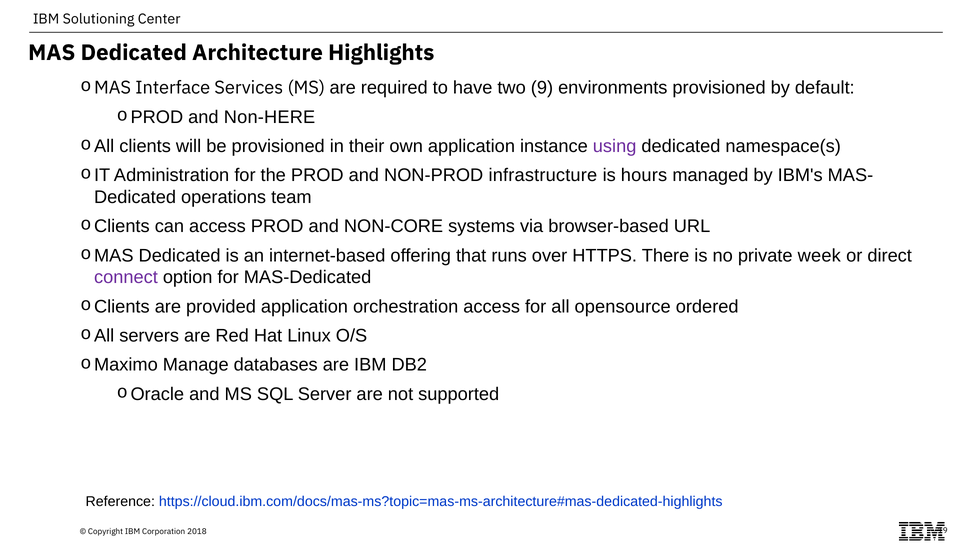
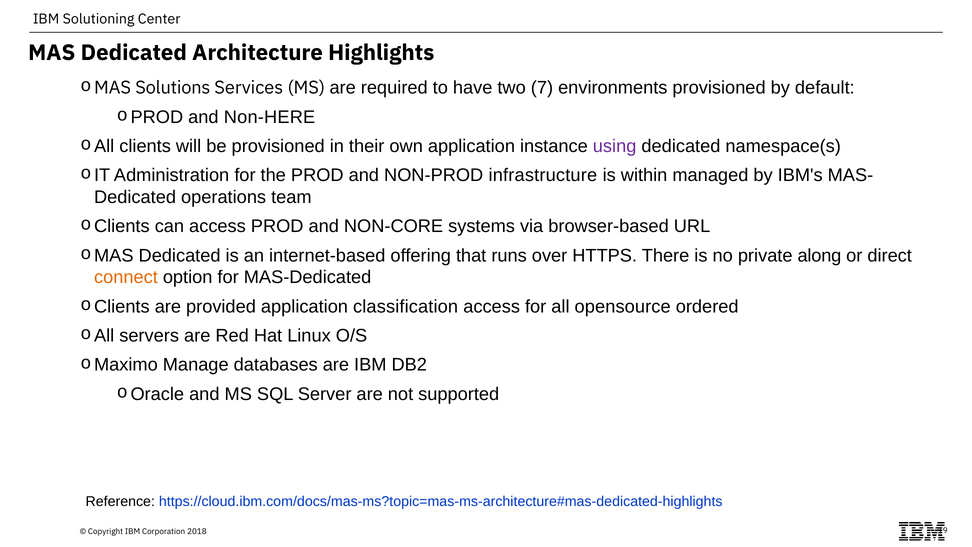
Interface: Interface -> Solutions
9: 9 -> 7
hours: hours -> within
week: week -> along
connect colour: purple -> orange
orchestration: orchestration -> classification
